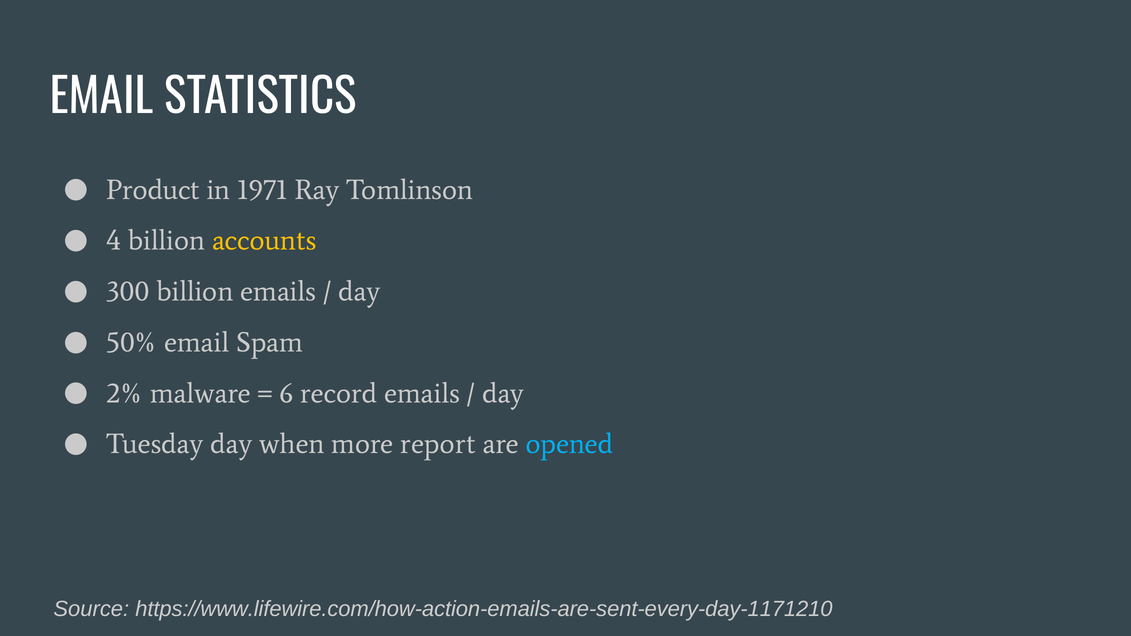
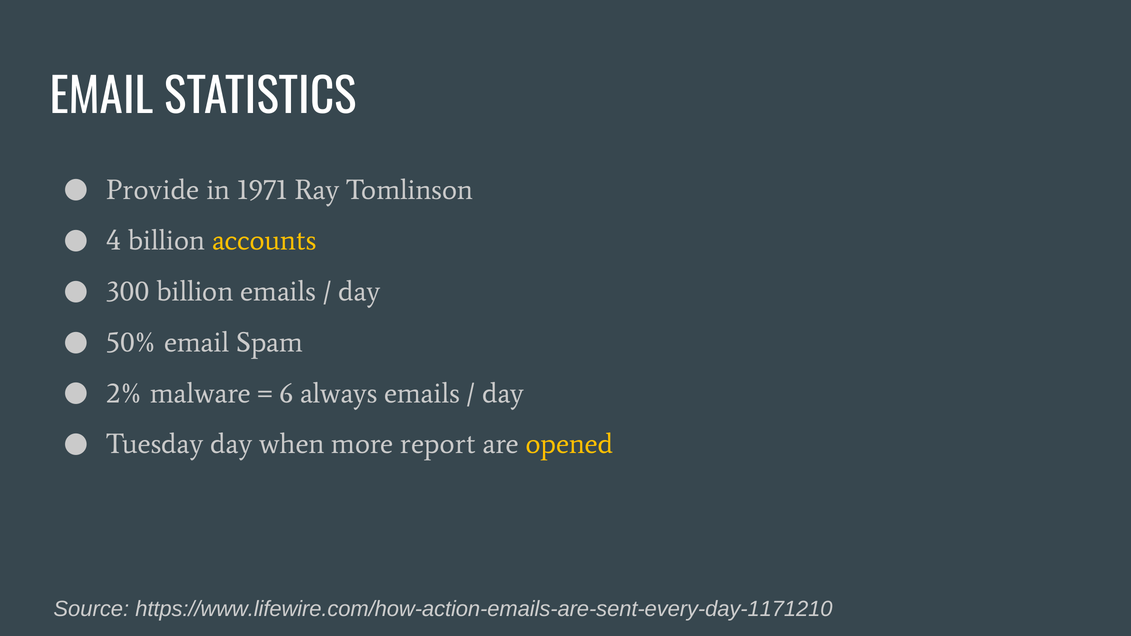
Product: Product -> Provide
record: record -> always
opened colour: light blue -> yellow
